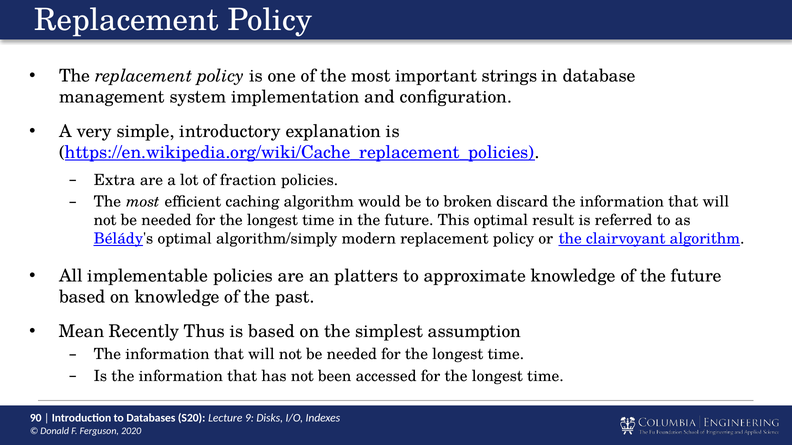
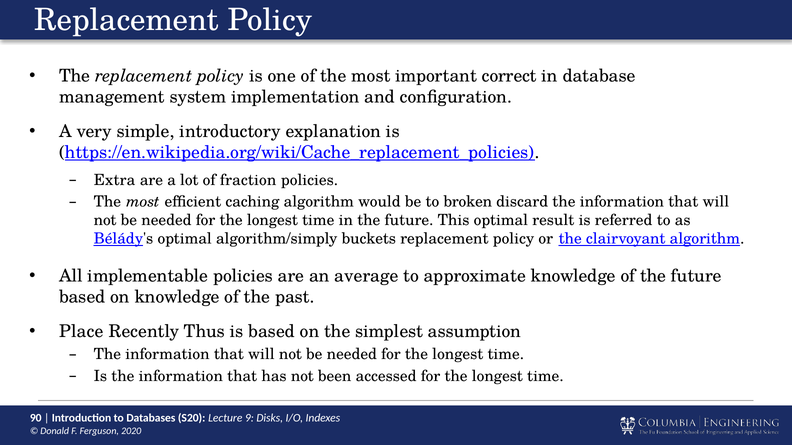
strings: strings -> correct
modern: modern -> buckets
platters: platters -> average
Mean: Mean -> Place
